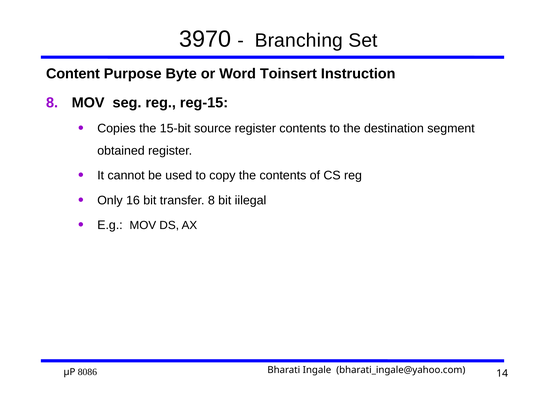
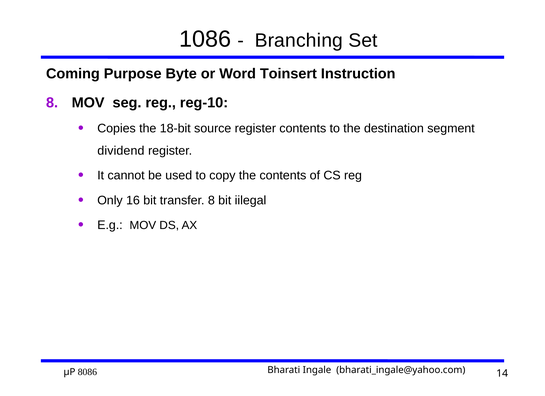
3970: 3970 -> 1086
Content: Content -> Coming
reg-15: reg-15 -> reg-10
15-bit: 15-bit -> 18-bit
obtained: obtained -> dividend
